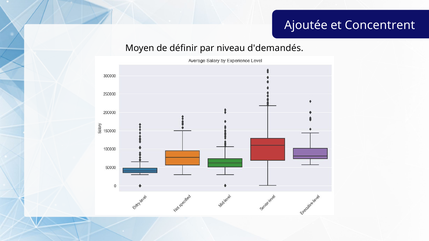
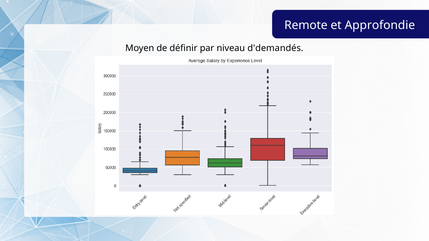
Ajoutée: Ajoutée -> Remote
Concentrent: Concentrent -> Approfondie
